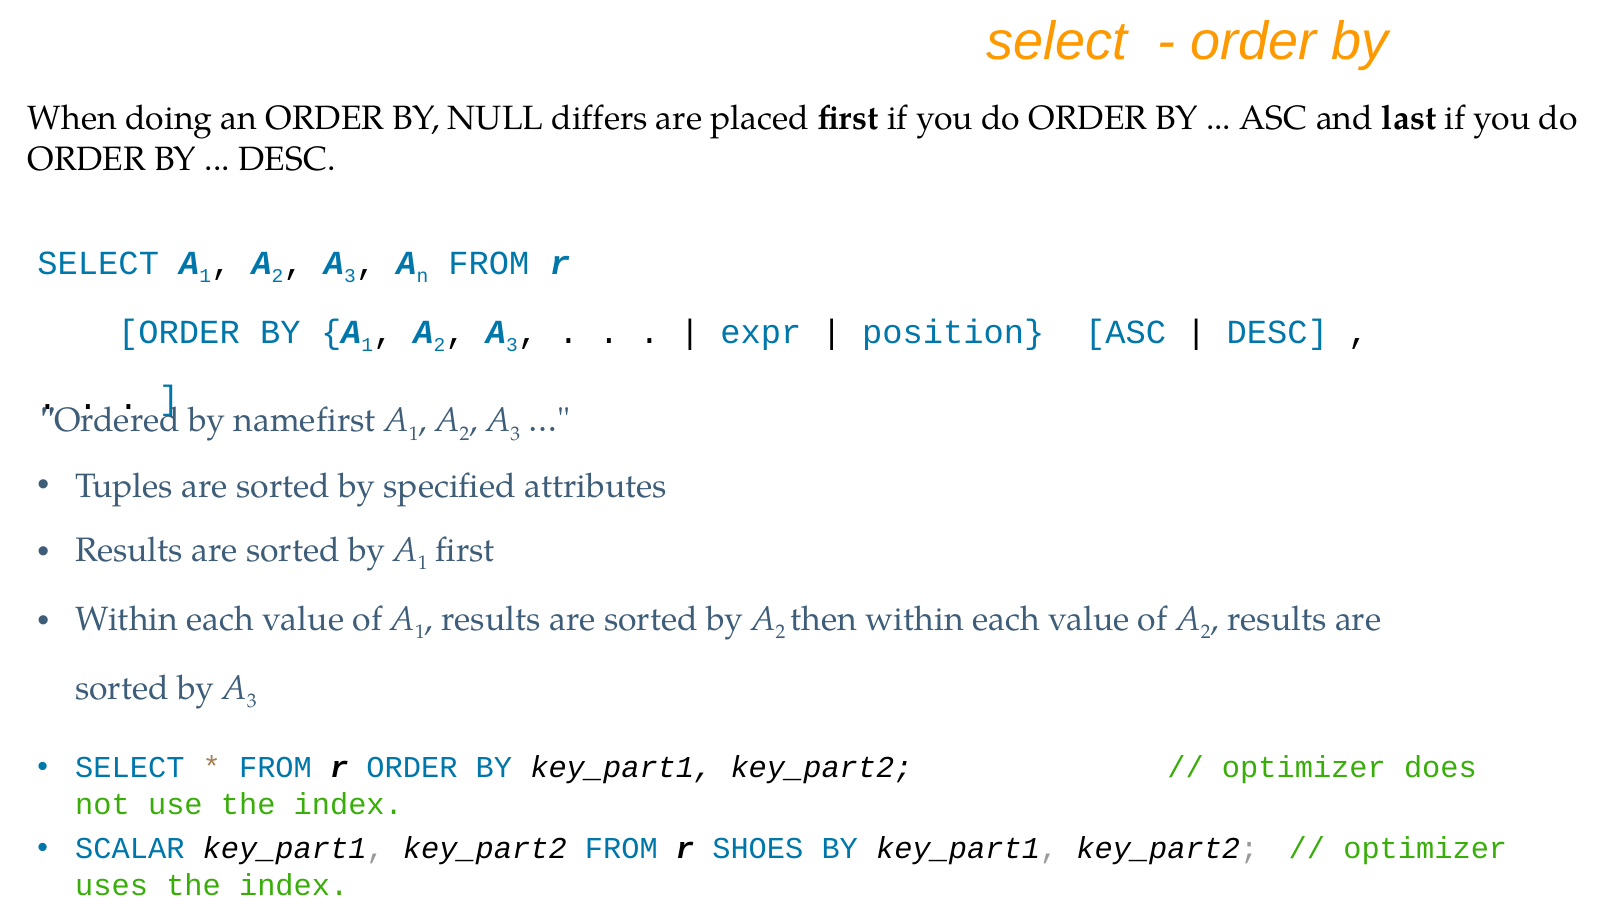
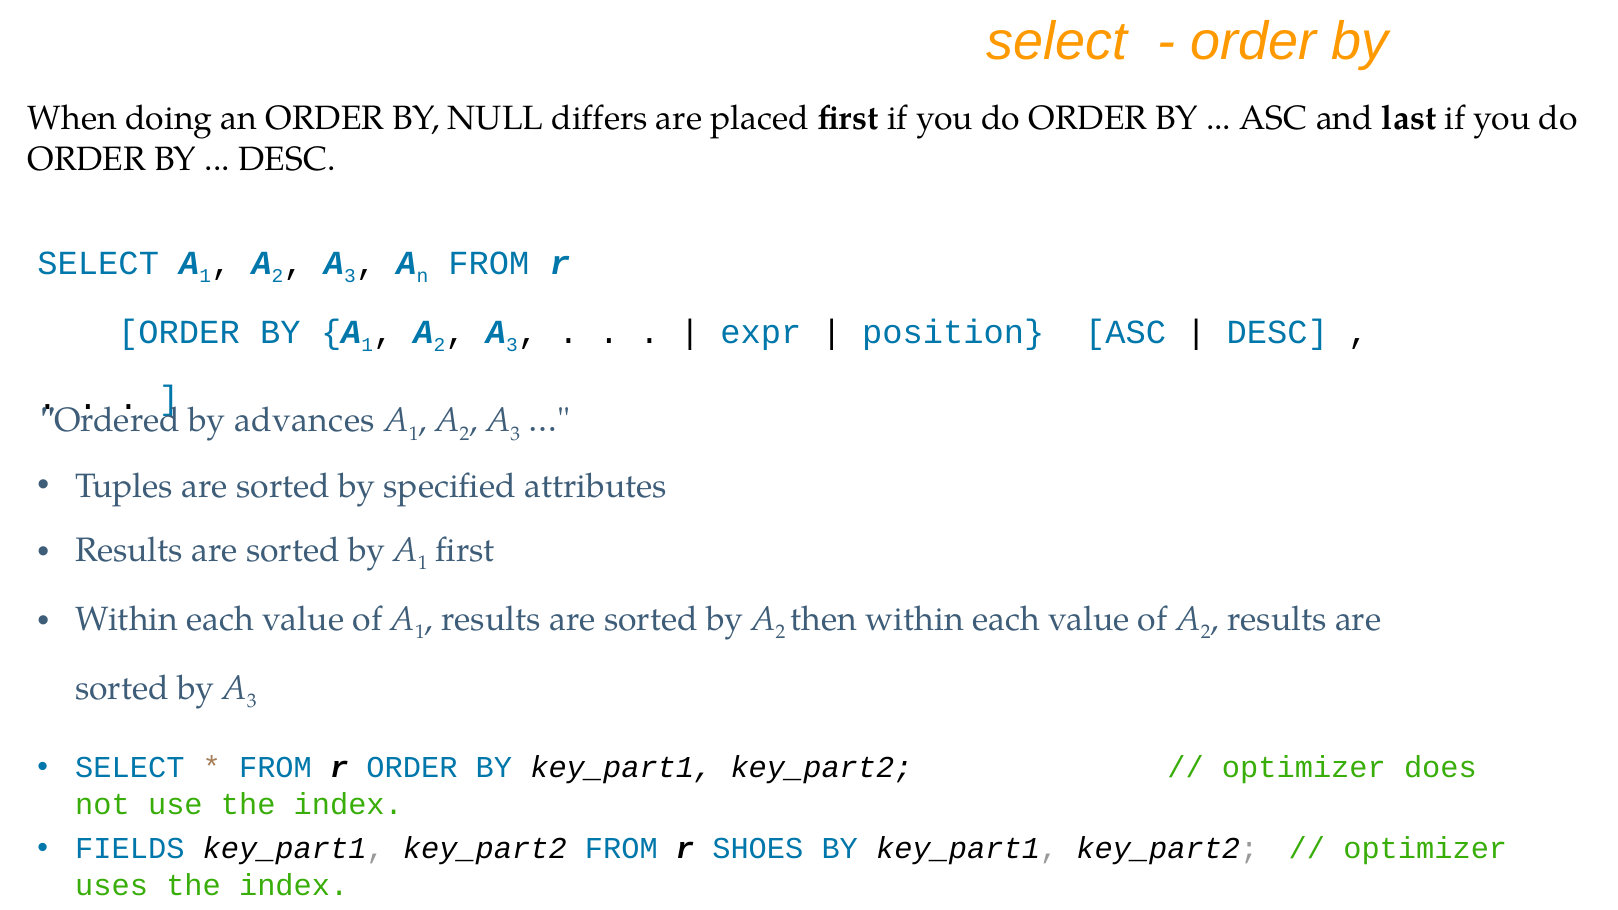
namefirst: namefirst -> advances
SCALAR: SCALAR -> FIELDS
